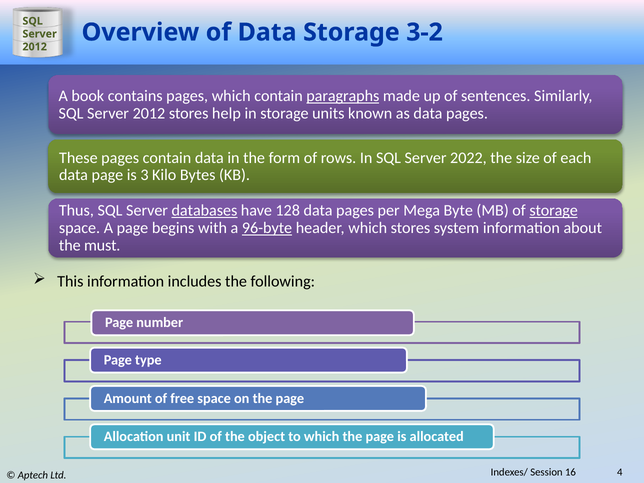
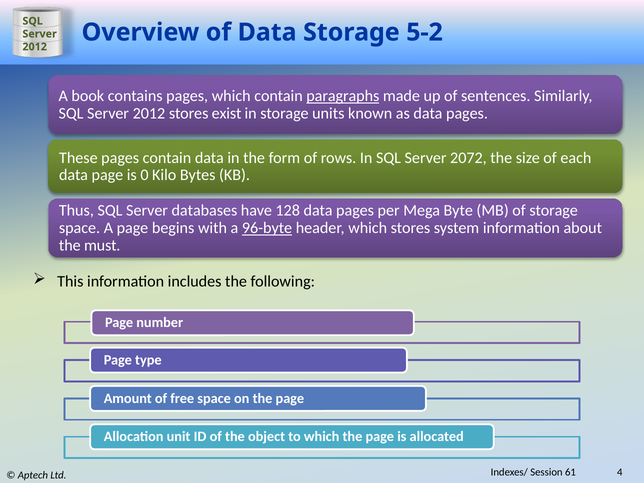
3-2: 3-2 -> 5-2
help: help -> exist
2022: 2022 -> 2072
3: 3 -> 0
databases underline: present -> none
storage at (554, 211) underline: present -> none
16: 16 -> 61
